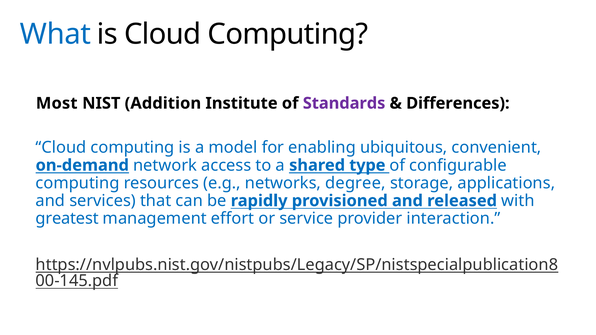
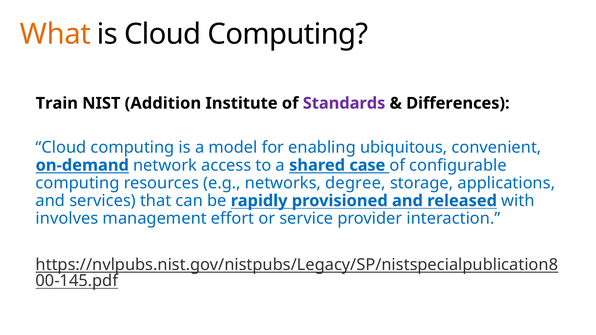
What colour: blue -> orange
Most: Most -> Train
type: type -> case
greatest: greatest -> involves
